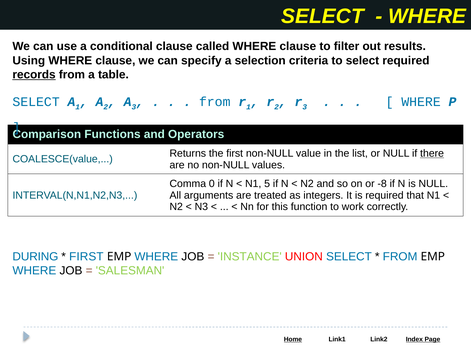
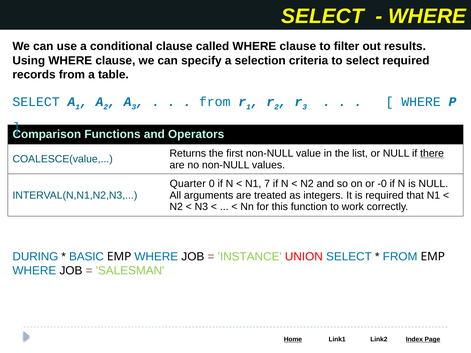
records underline: present -> none
Comma: Comma -> Quarter
5: 5 -> 7
-8: -8 -> -0
FIRST at (86, 257): FIRST -> BASIC
